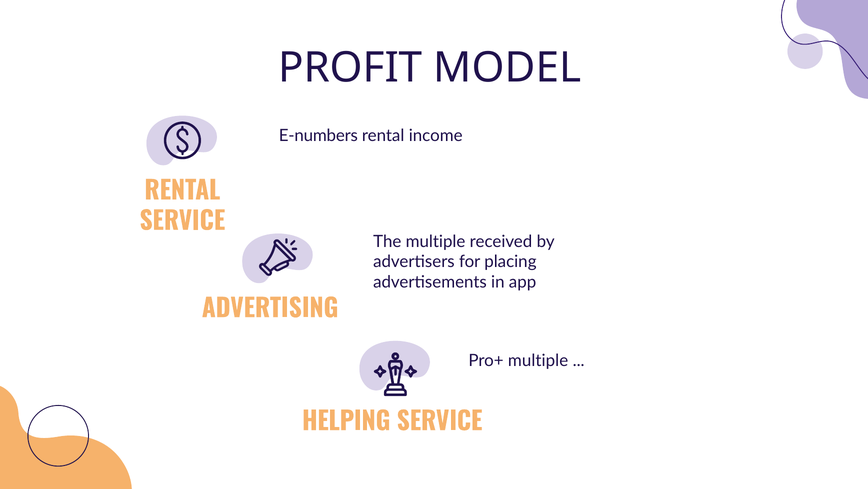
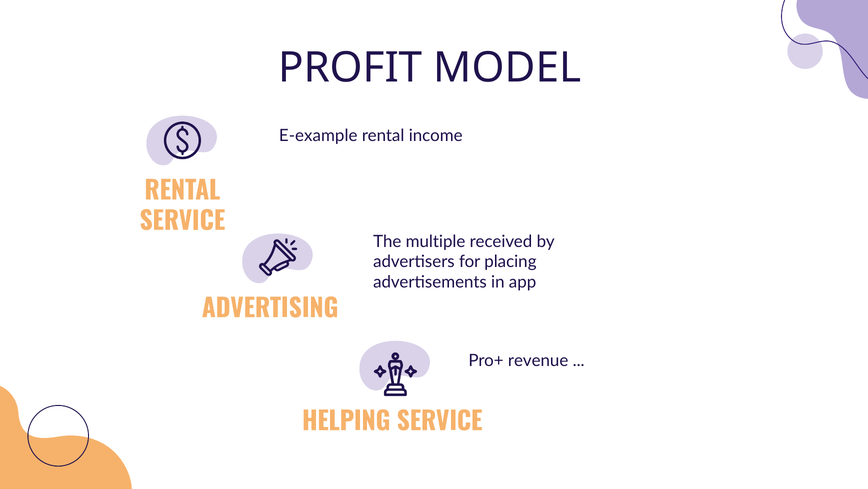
E-numbers: E-numbers -> E-example
Pro+ multiple: multiple -> revenue
